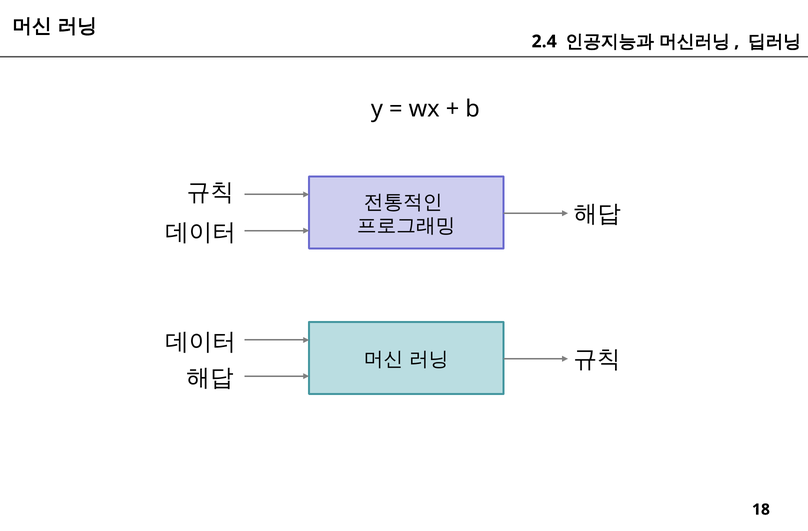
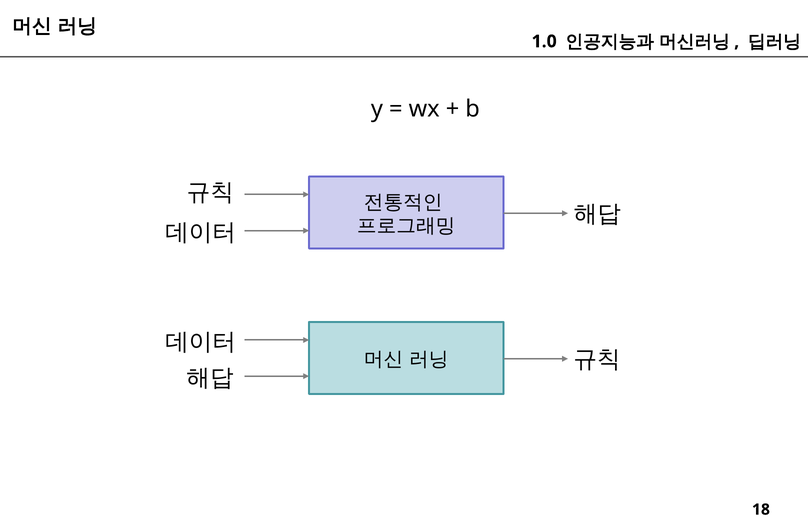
2.4: 2.4 -> 1.0
